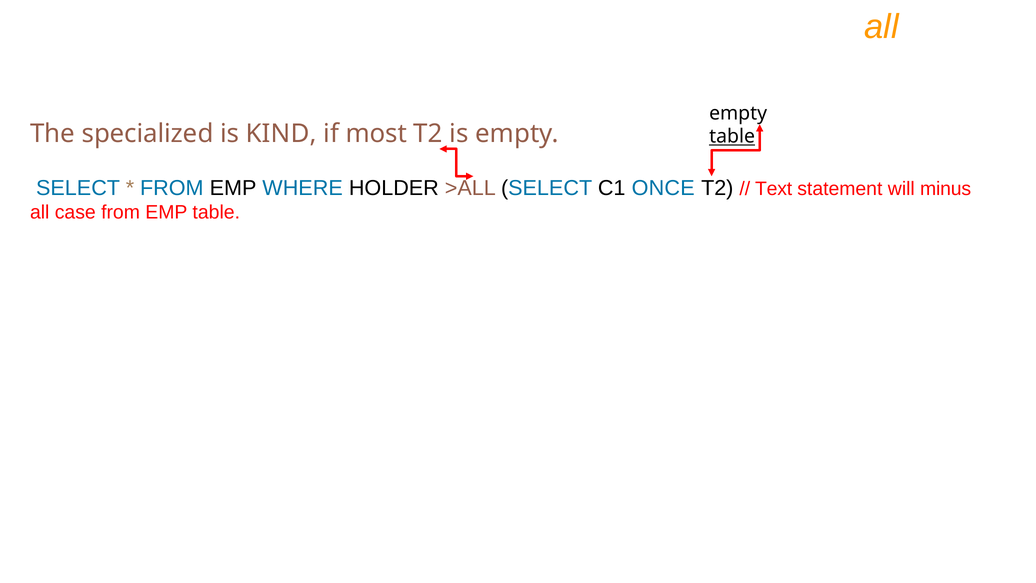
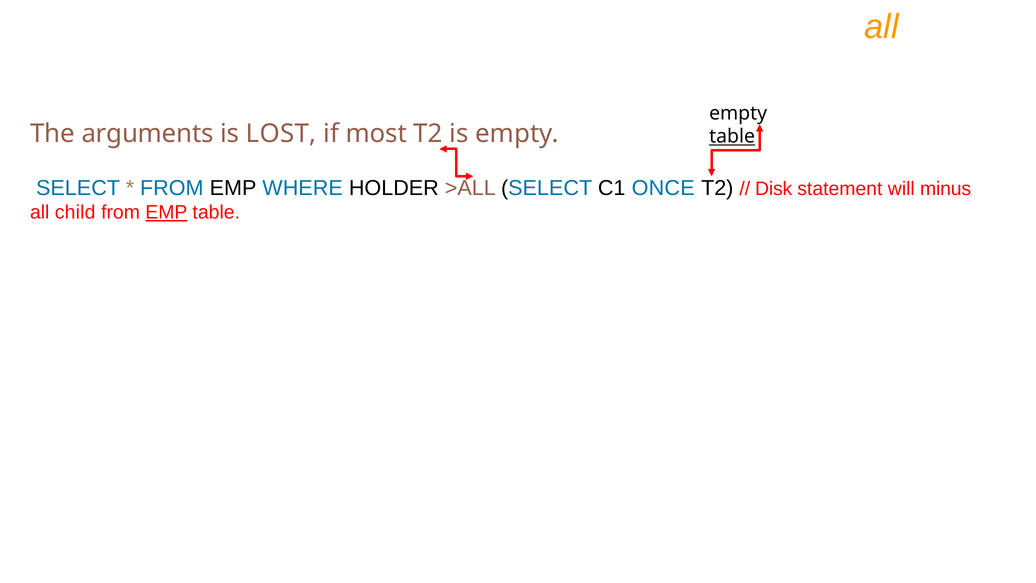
specialized: specialized -> arguments
KIND: KIND -> LOST
Text: Text -> Disk
case: case -> child
EMP at (166, 212) underline: none -> present
